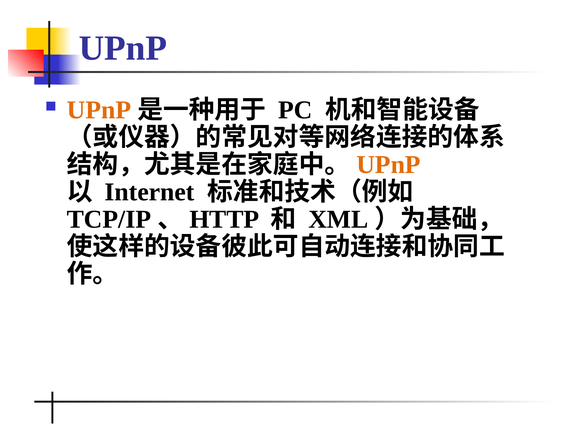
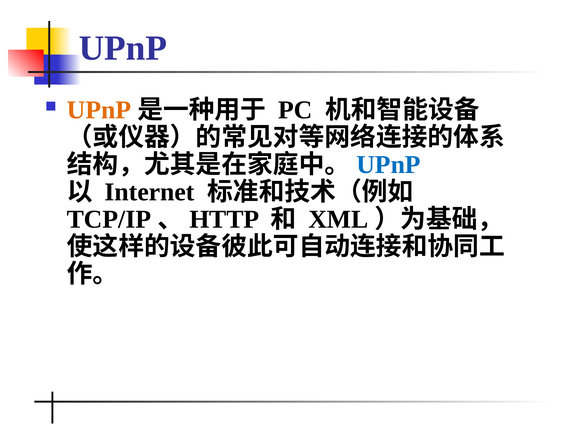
UPnP at (389, 165) colour: orange -> blue
